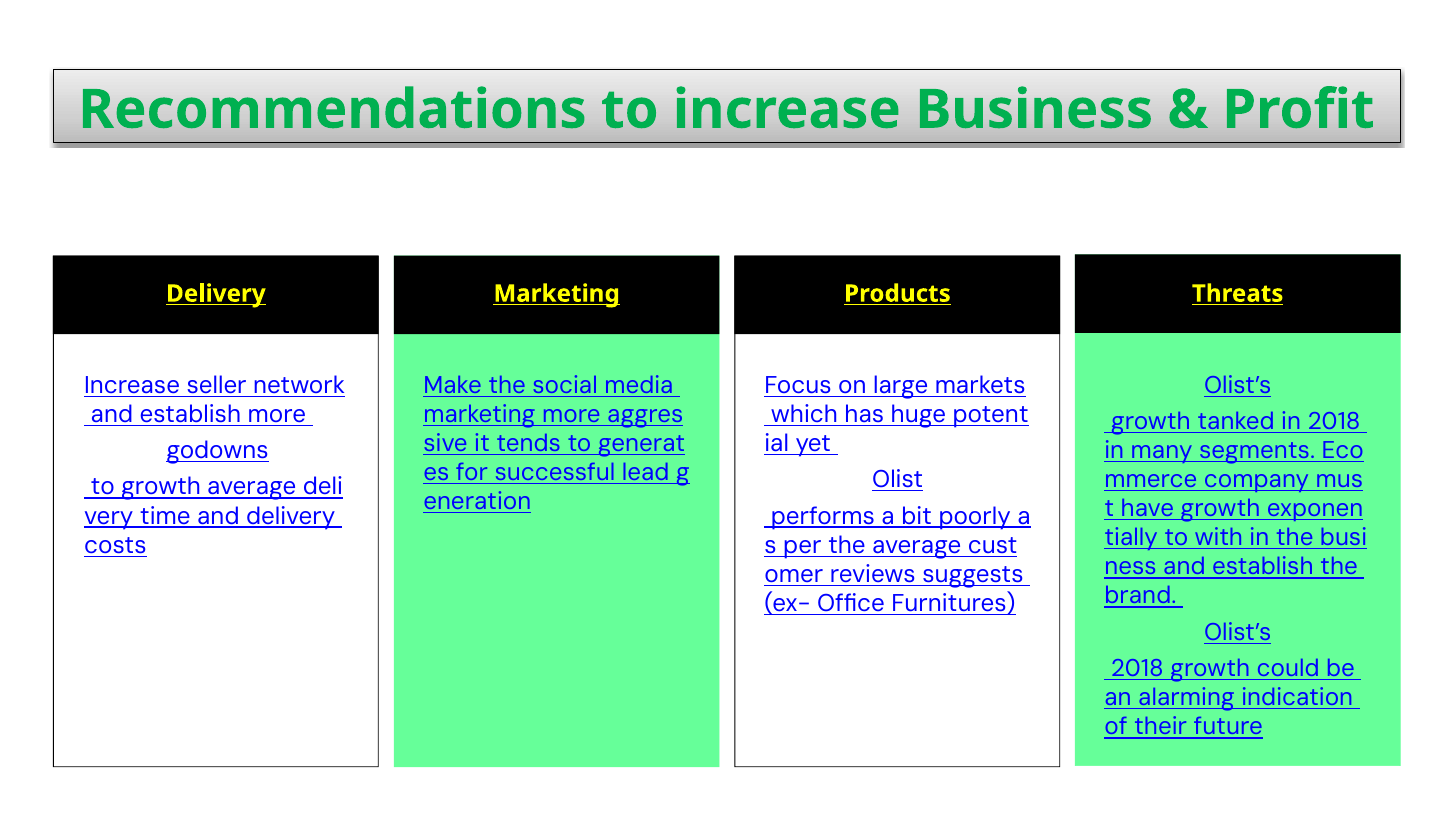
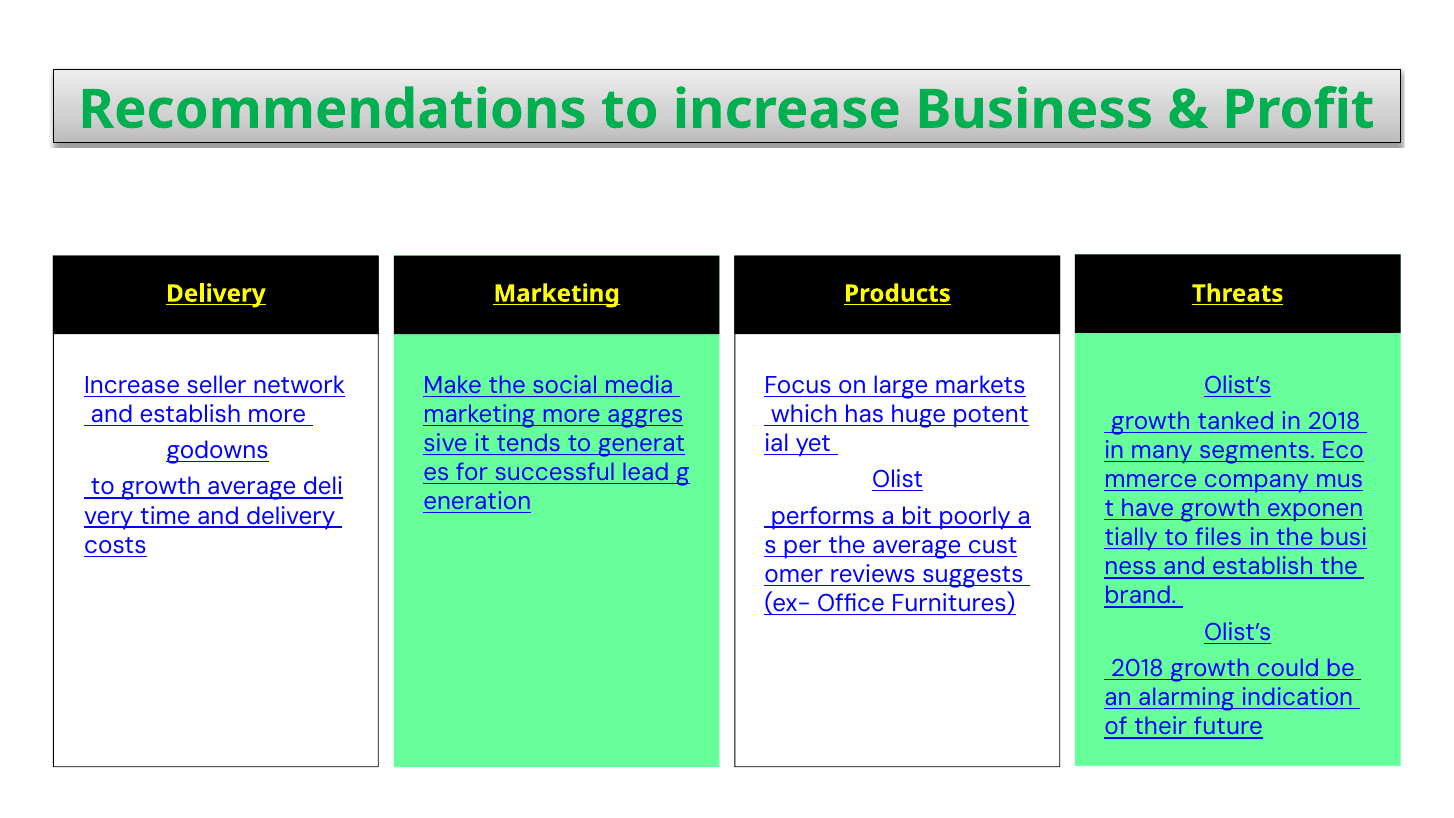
with: with -> files
